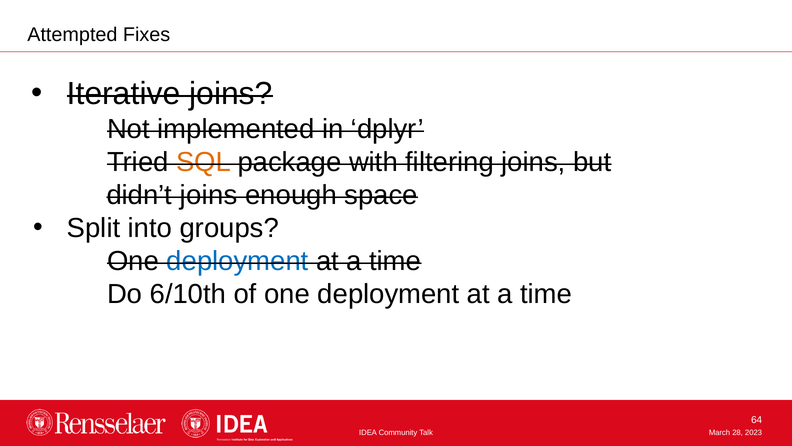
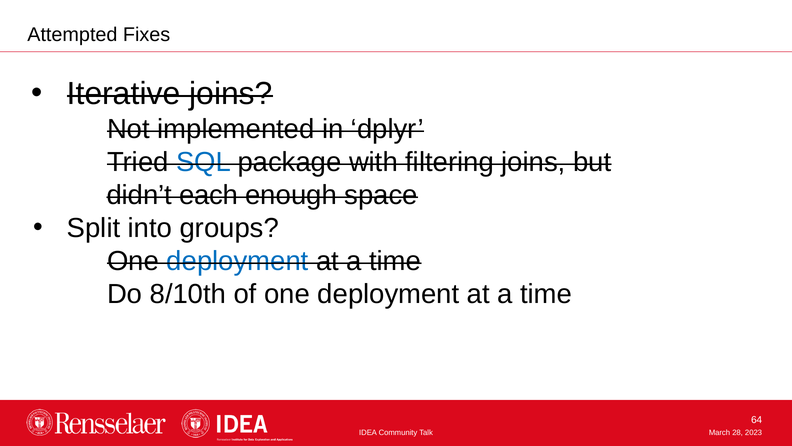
SQL colour: orange -> blue
didn’t joins: joins -> each
6/10th: 6/10th -> 8/10th
